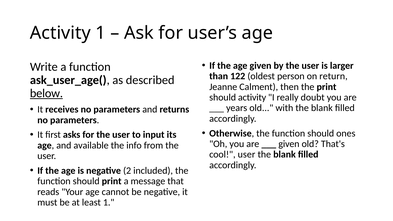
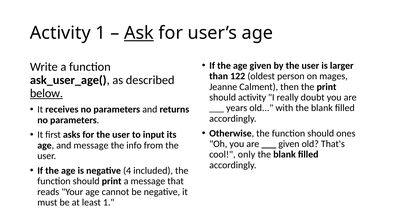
Ask underline: none -> present
return: return -> mages
and available: available -> message
cool user: user -> only
2: 2 -> 4
